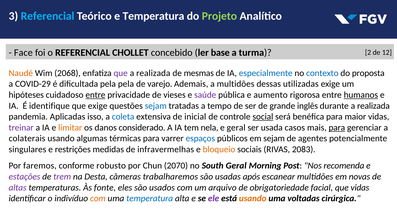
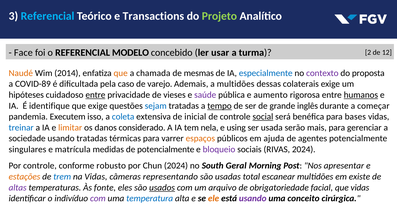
e Temperatura: Temperatura -> Transactions
CHOLLET: CHOLLET -> MODELO
base: base -> usar
2068: 2068 -> 2014
que at (121, 73) colour: purple -> orange
realizada at (153, 73): realizada -> chamada
contexto colour: blue -> purple
COVID-29: COVID-29 -> COVID-89
pela pela: pela -> caso
utilizadas: utilizadas -> colaterais
tempo underline: none -> present
durante a realizada: realizada -> começar
Aplicadas: Aplicadas -> Executem
maior: maior -> bases
treinar colour: purple -> blue
e geral: geral -> using
casos: casos -> serão
para at (337, 128) underline: present -> none
colaterais: colaterais -> sociedade
usando algumas: algumas -> tratadas
espaços colour: blue -> orange
em sejam: sejam -> ajuda
restrições: restrições -> matrícula
de infravermelhas: infravermelhas -> potencialmente
bloqueio colour: orange -> purple
RIVAS 2083: 2083 -> 2024
Por faremos: faremos -> controle
Chun 2070: 2070 -> 2024
recomenda: recomenda -> apresentar
estações colour: purple -> orange
trem colour: purple -> blue
na Desta: Desta -> Vidas
trabalharemos: trabalharemos -> representando
após: após -> total
novas: novas -> existe
usados underline: none -> present
com at (98, 199) colour: orange -> purple
ele colour: purple -> orange
usando at (253, 199) colour: orange -> purple
voltadas: voltadas -> conceito
